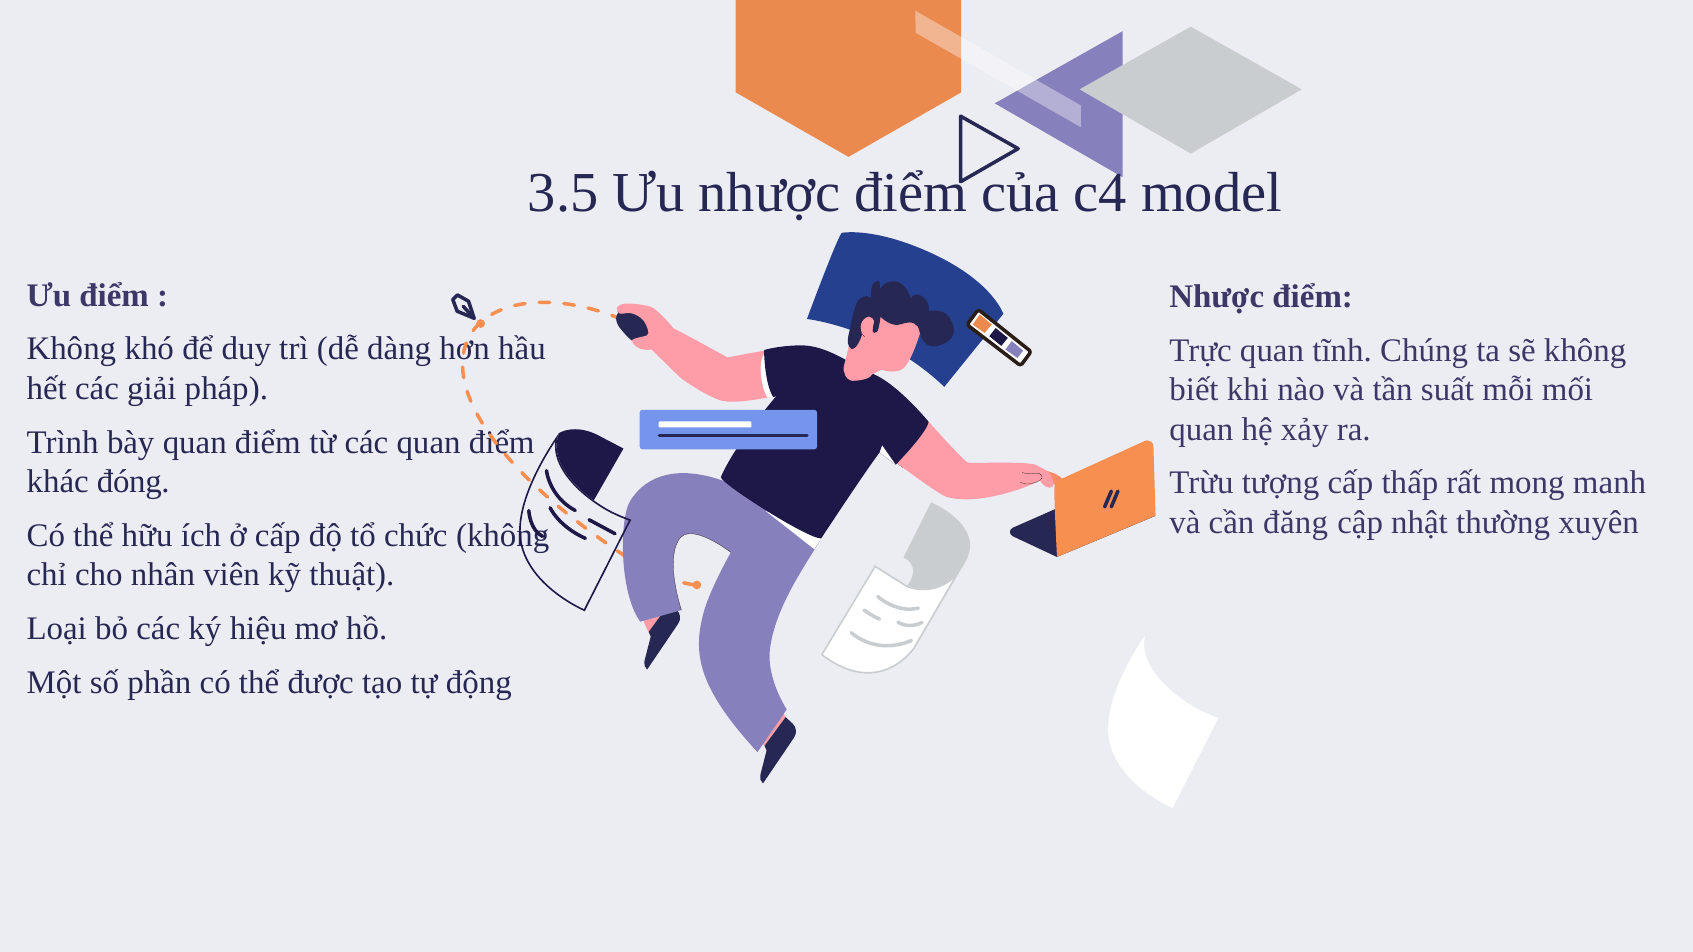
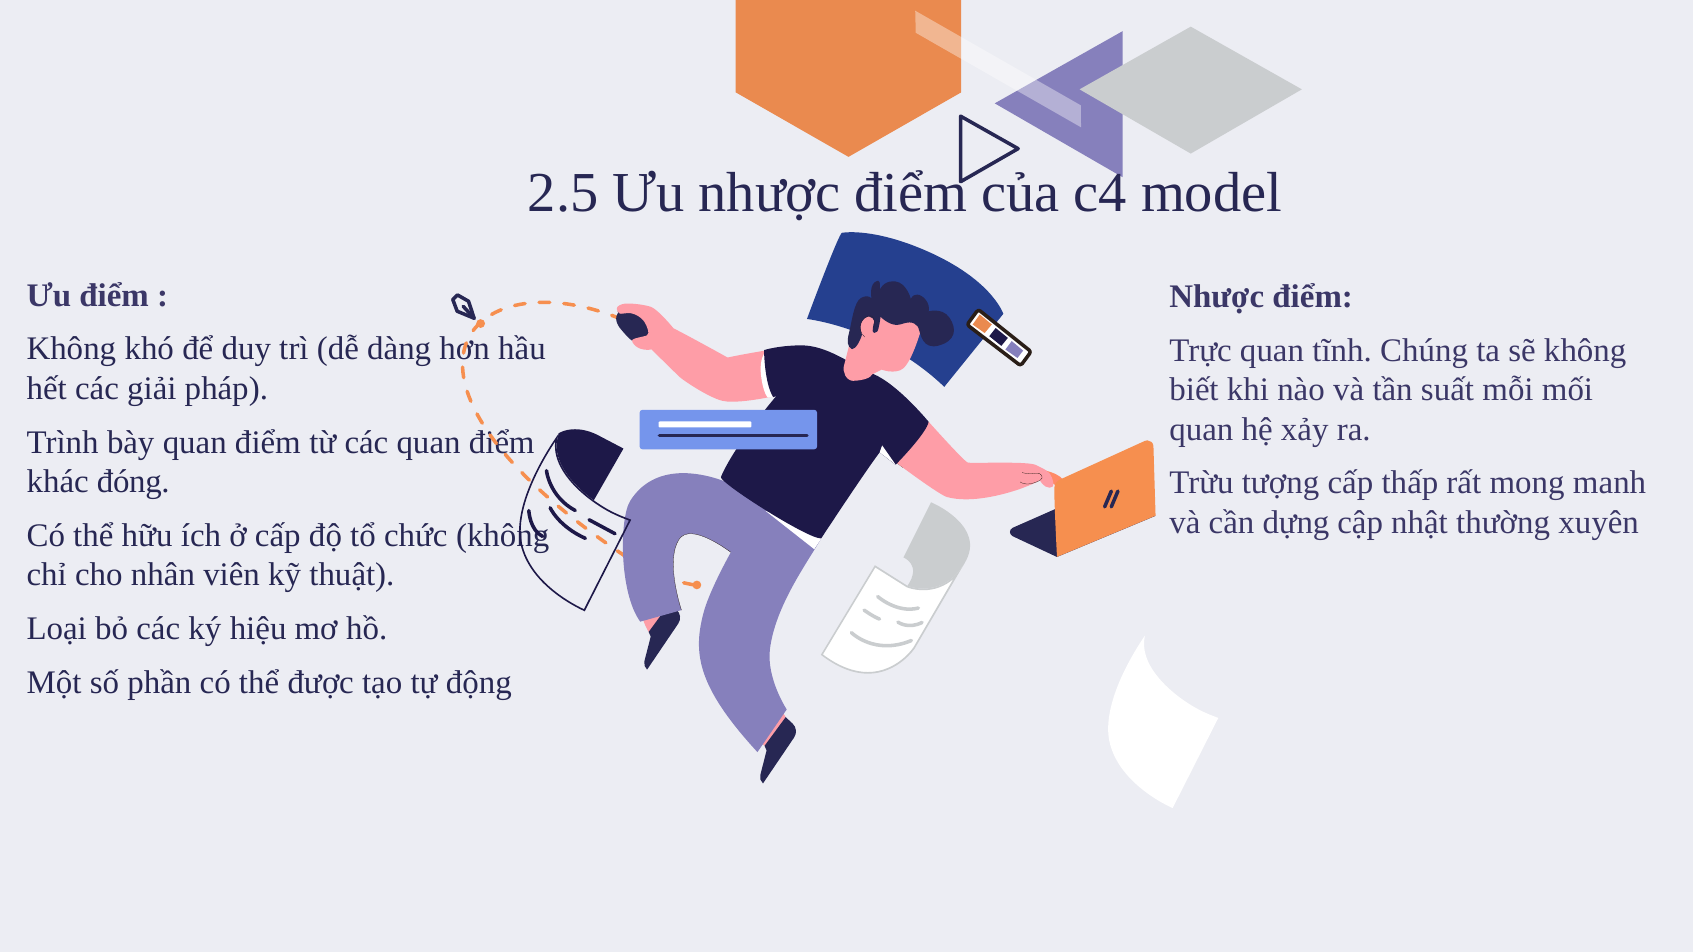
3.5: 3.5 -> 2.5
đăng: đăng -> dựng
